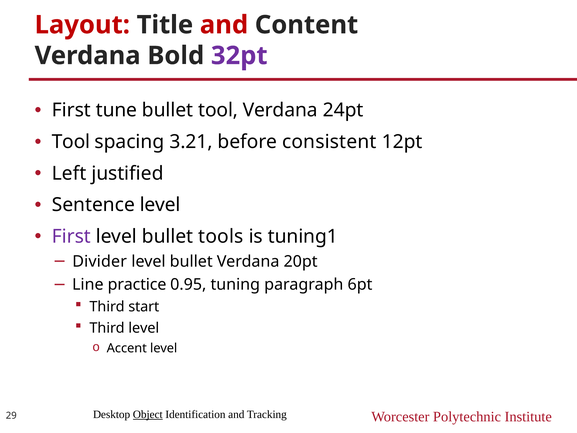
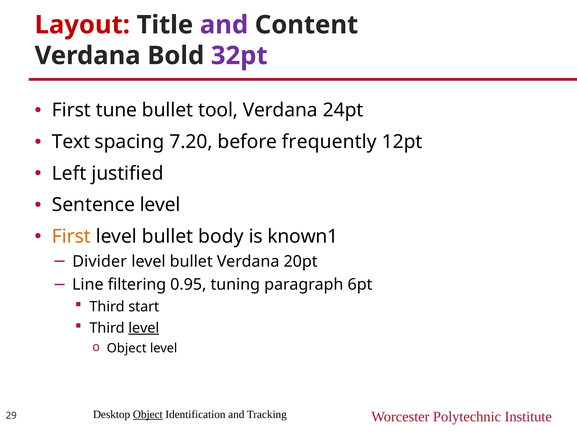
and at (224, 25) colour: red -> purple
Tool at (71, 142): Tool -> Text
3.21: 3.21 -> 7.20
consistent: consistent -> frequently
First at (71, 236) colour: purple -> orange
tools: tools -> body
tuning1: tuning1 -> known1
practice: practice -> filtering
level at (144, 328) underline: none -> present
Accent at (127, 348): Accent -> Object
